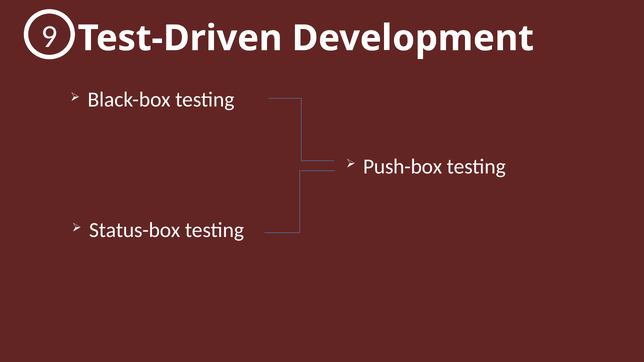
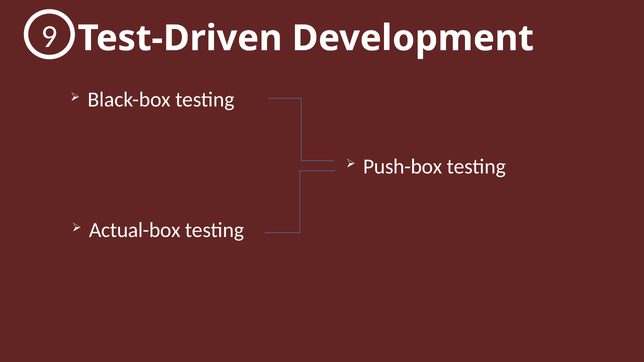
Status-box: Status-box -> Actual-box
